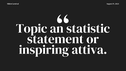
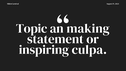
statistic: statistic -> making
attiva: attiva -> culpa
